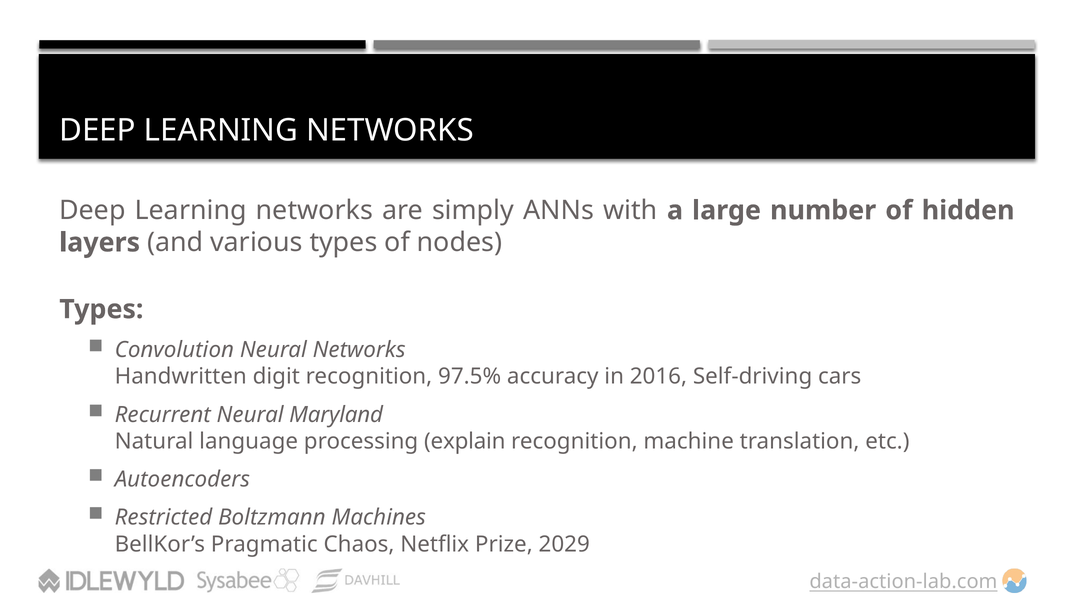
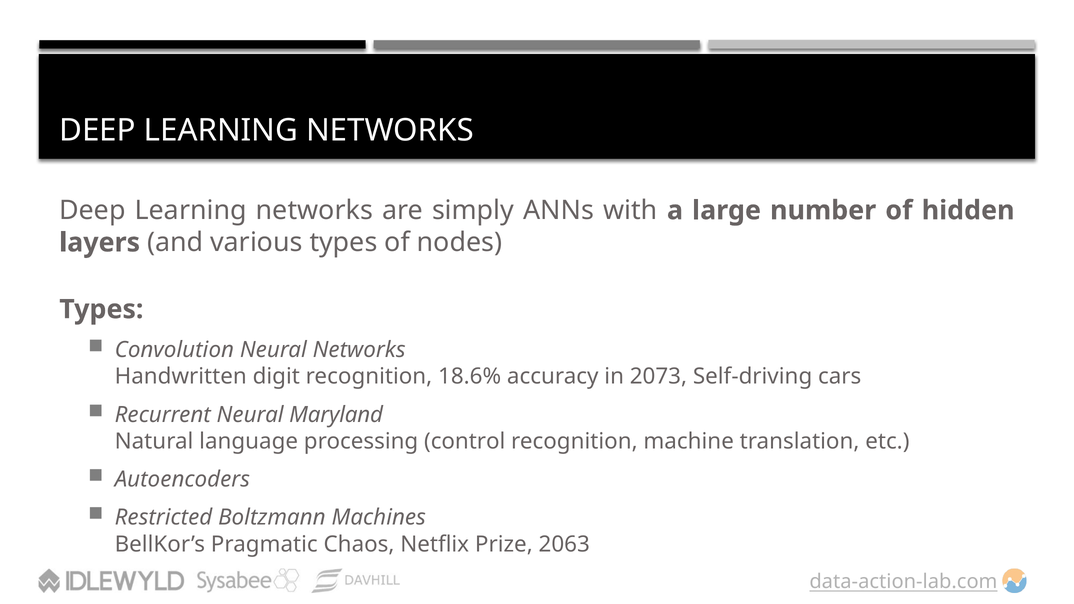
97.5%: 97.5% -> 18.6%
2016: 2016 -> 2073
explain: explain -> control
2029: 2029 -> 2063
